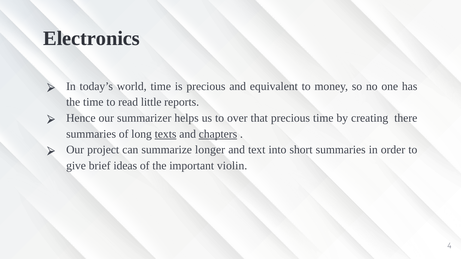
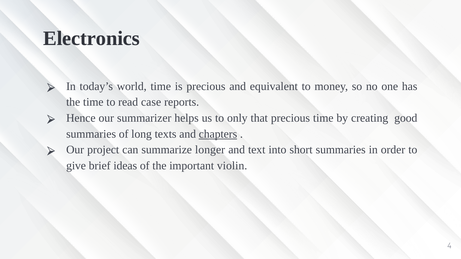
little: little -> case
over: over -> only
there: there -> good
texts underline: present -> none
